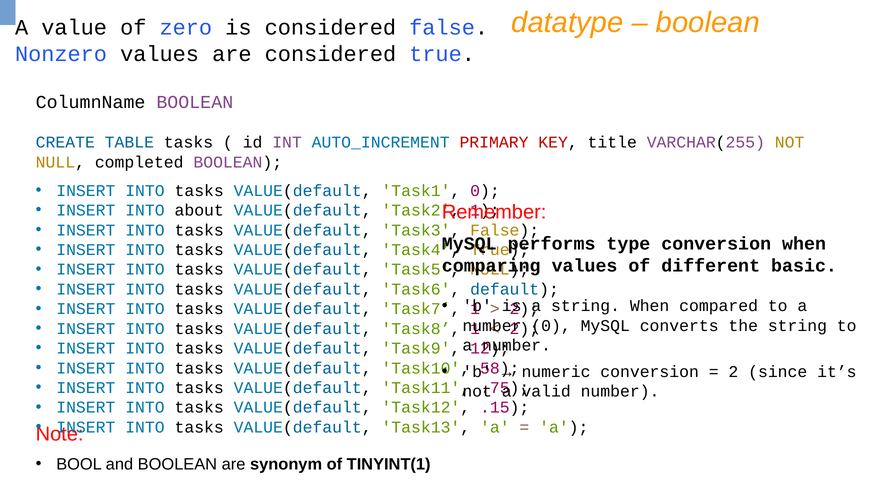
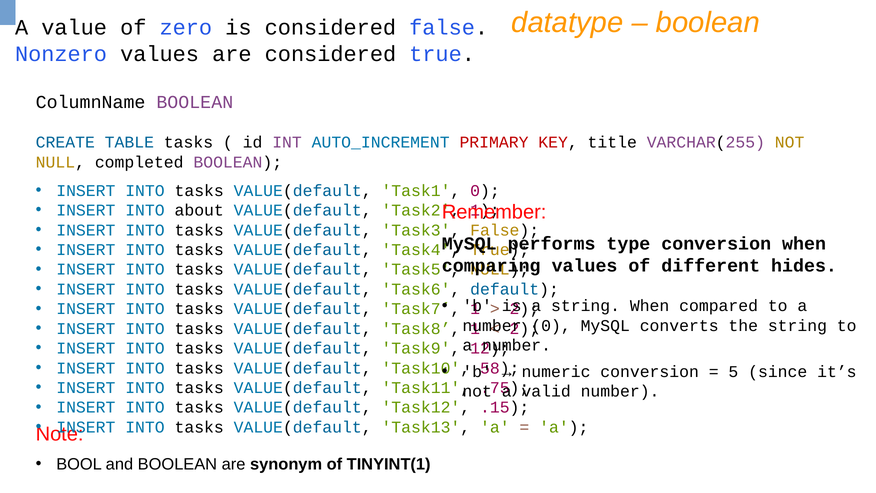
basic: basic -> hides
2 at (733, 372): 2 -> 5
